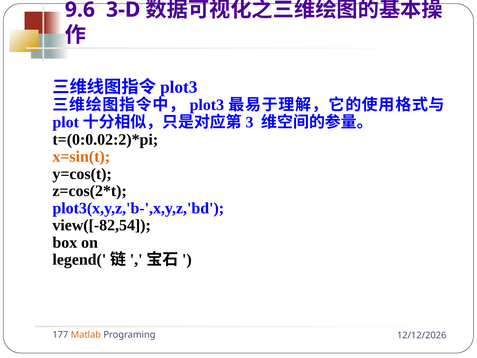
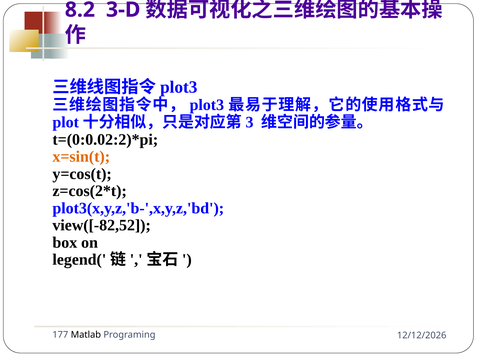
9.6: 9.6 -> 8.2
view([-82,54: view([-82,54 -> view([-82,52
Matlab colour: orange -> black
